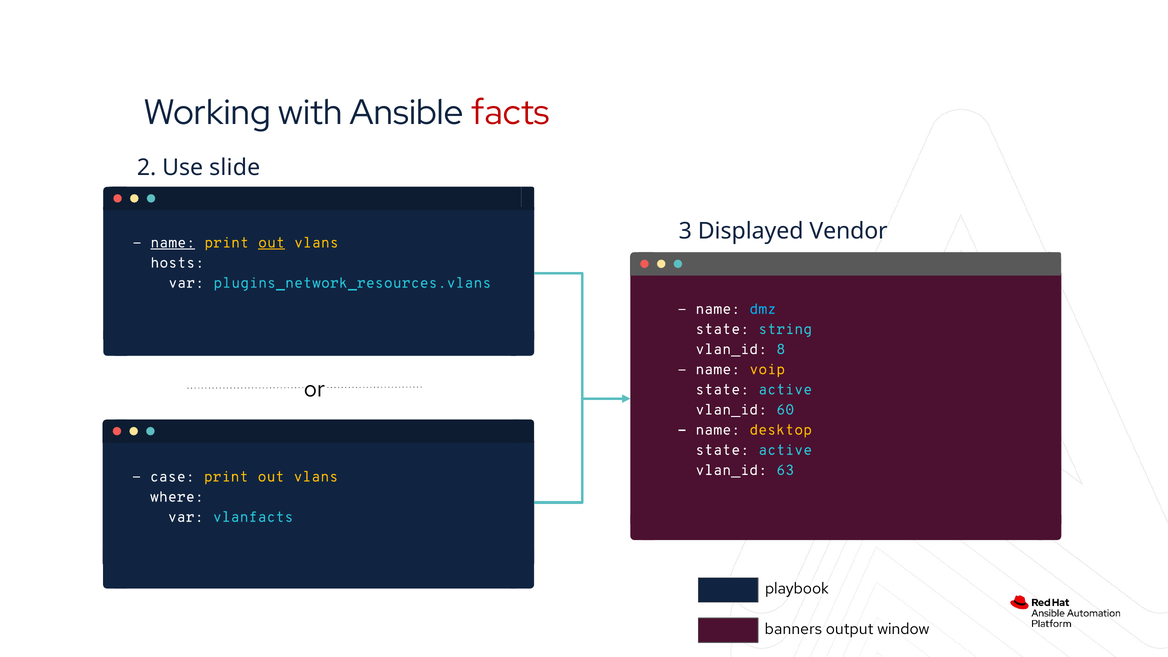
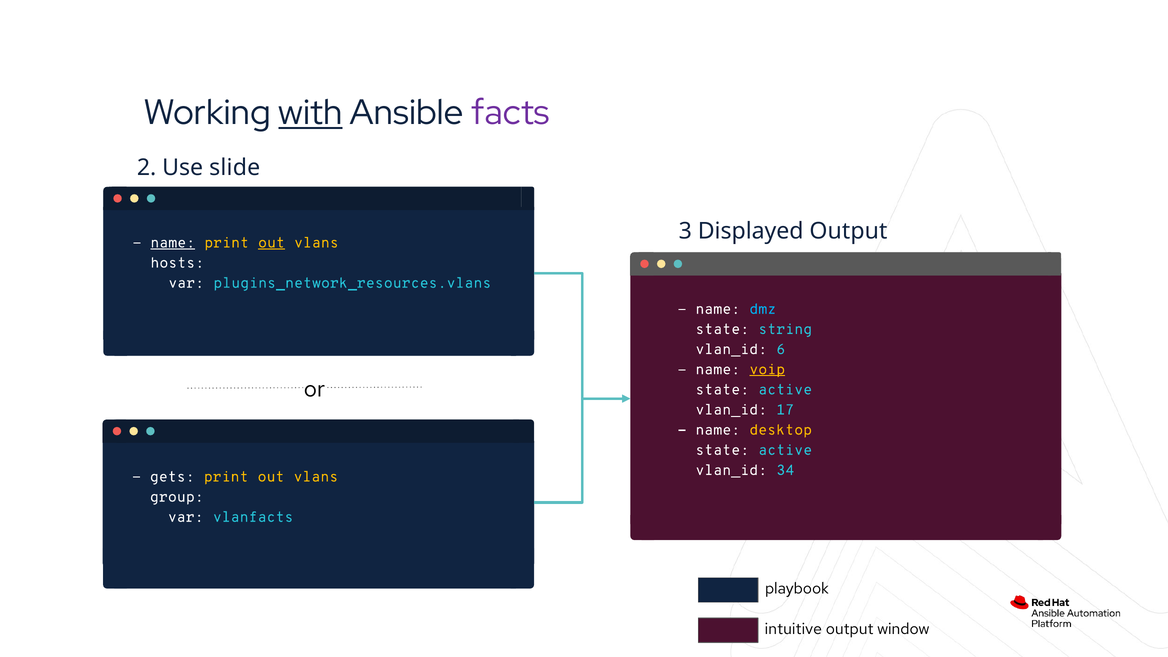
with underline: none -> present
facts colour: red -> purple
Displayed Vendor: Vendor -> Output
8: 8 -> 6
voip underline: none -> present
60: 60 -> 17
63: 63 -> 34
case: case -> gets
where: where -> group
banners: banners -> intuitive
